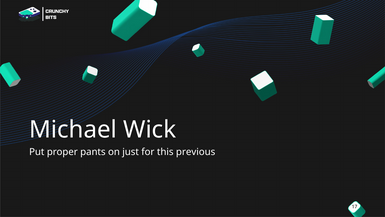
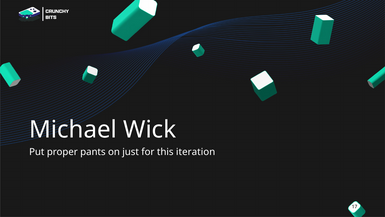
previous: previous -> iteration
